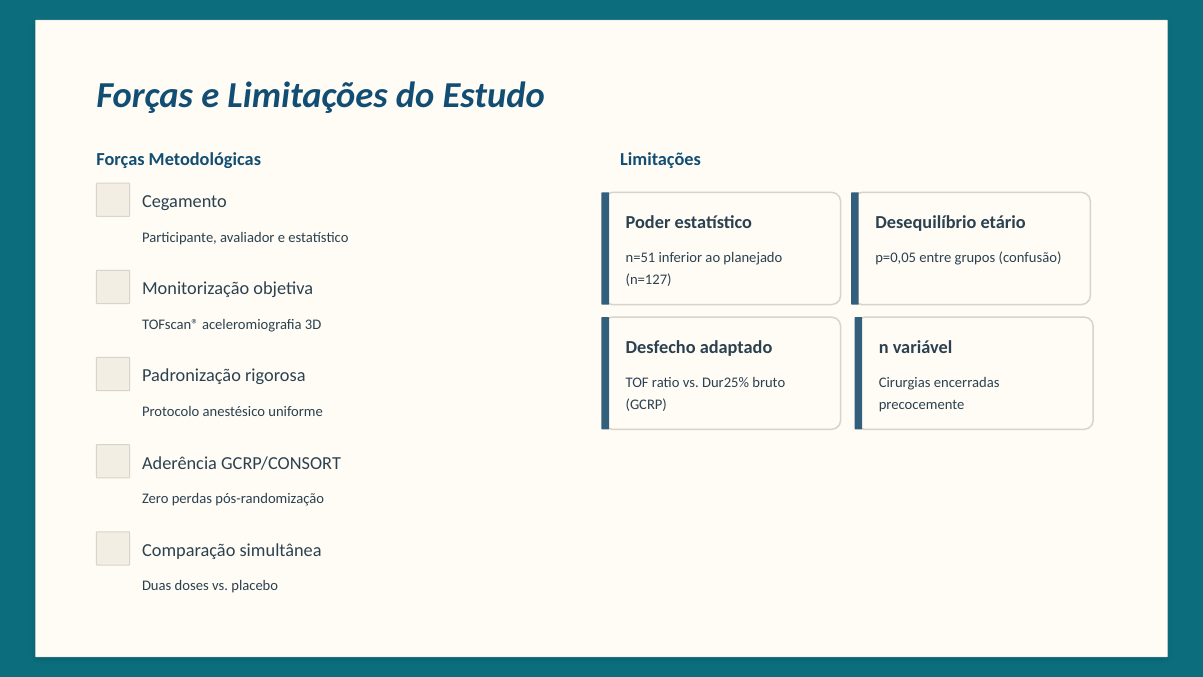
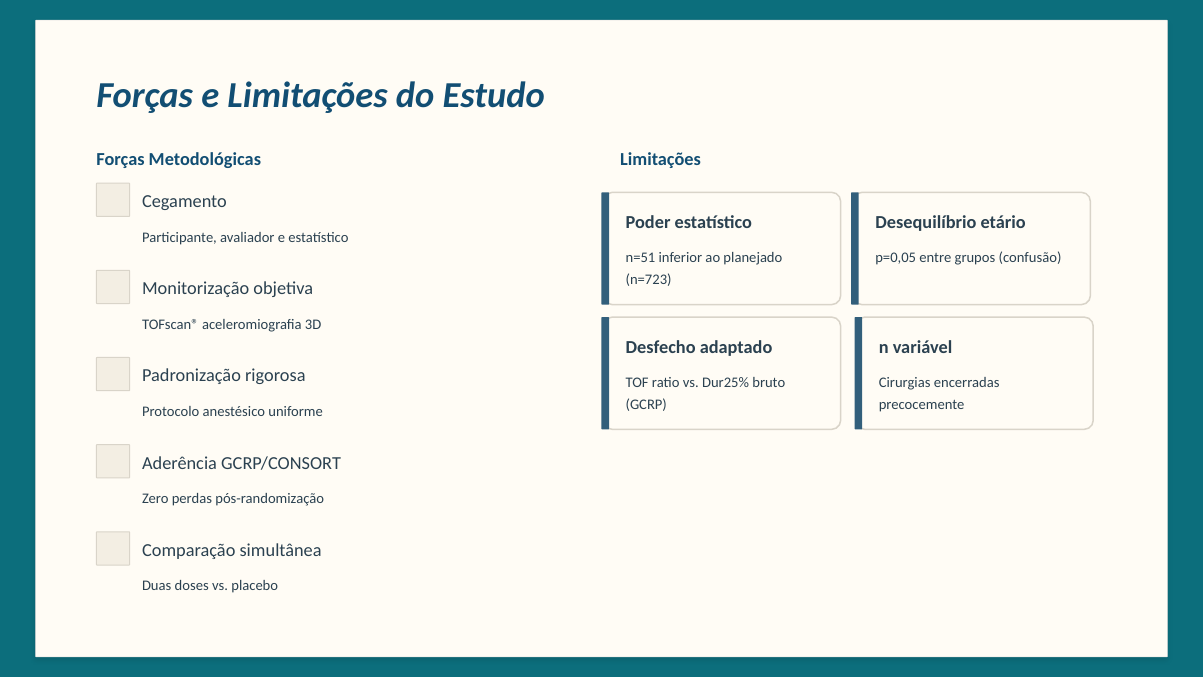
n=127: n=127 -> n=723
